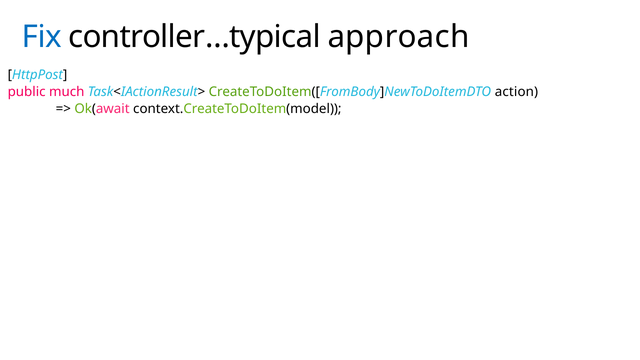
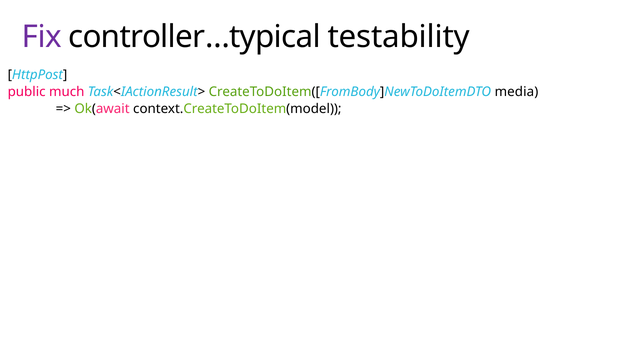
Fix colour: blue -> purple
approach: approach -> testability
action: action -> media
